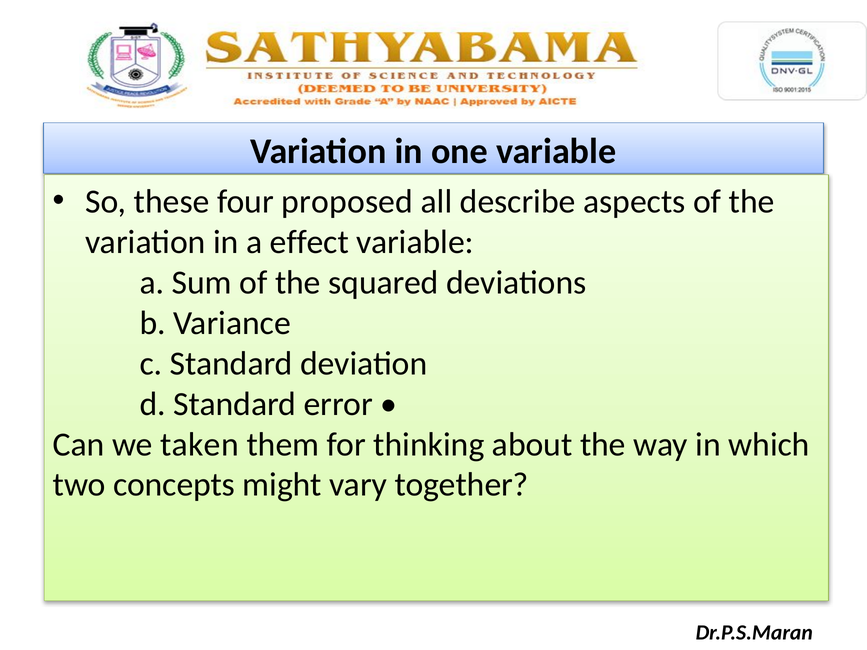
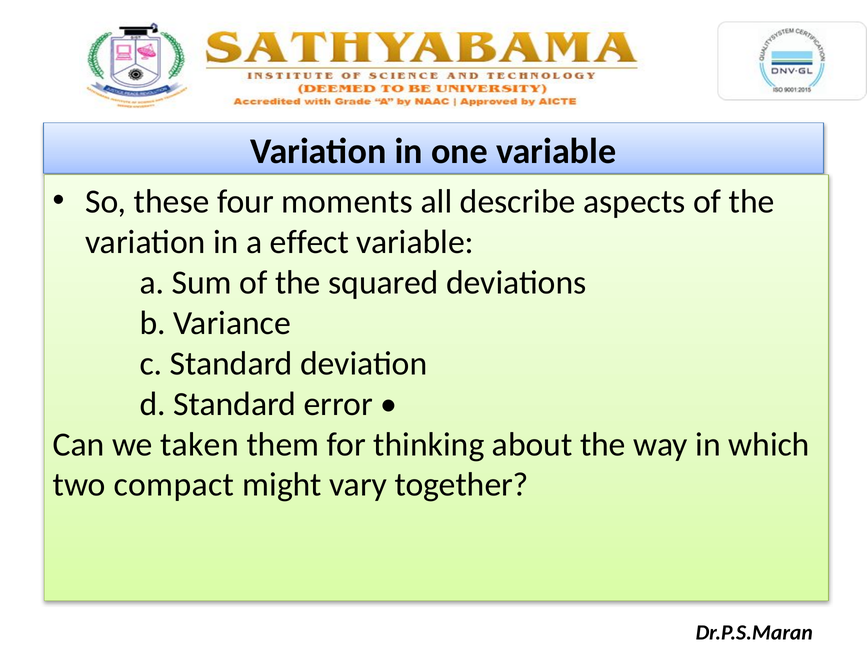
proposed: proposed -> moments
concepts: concepts -> compact
